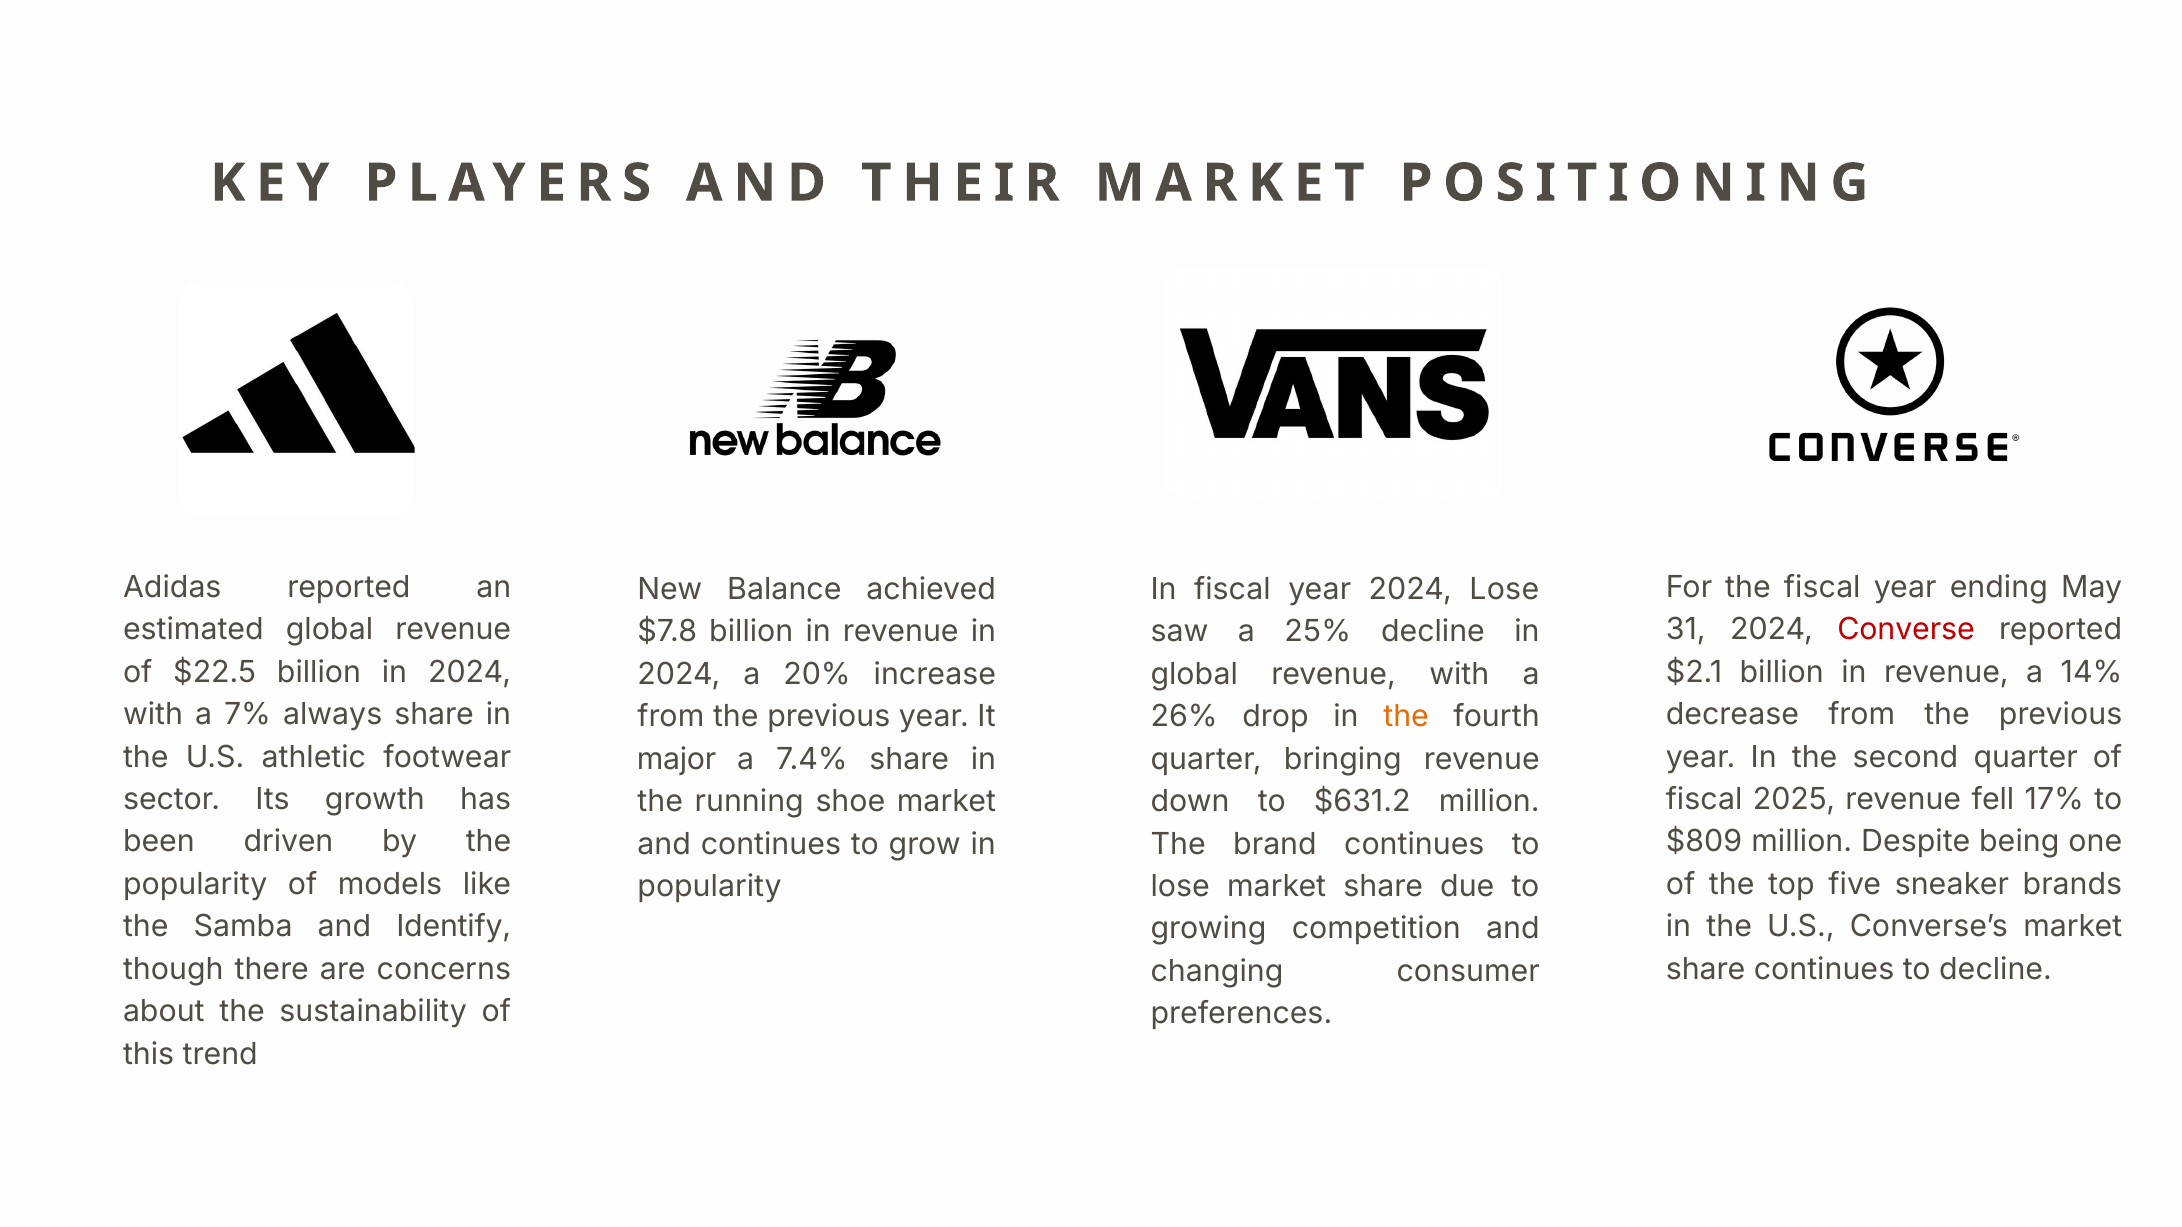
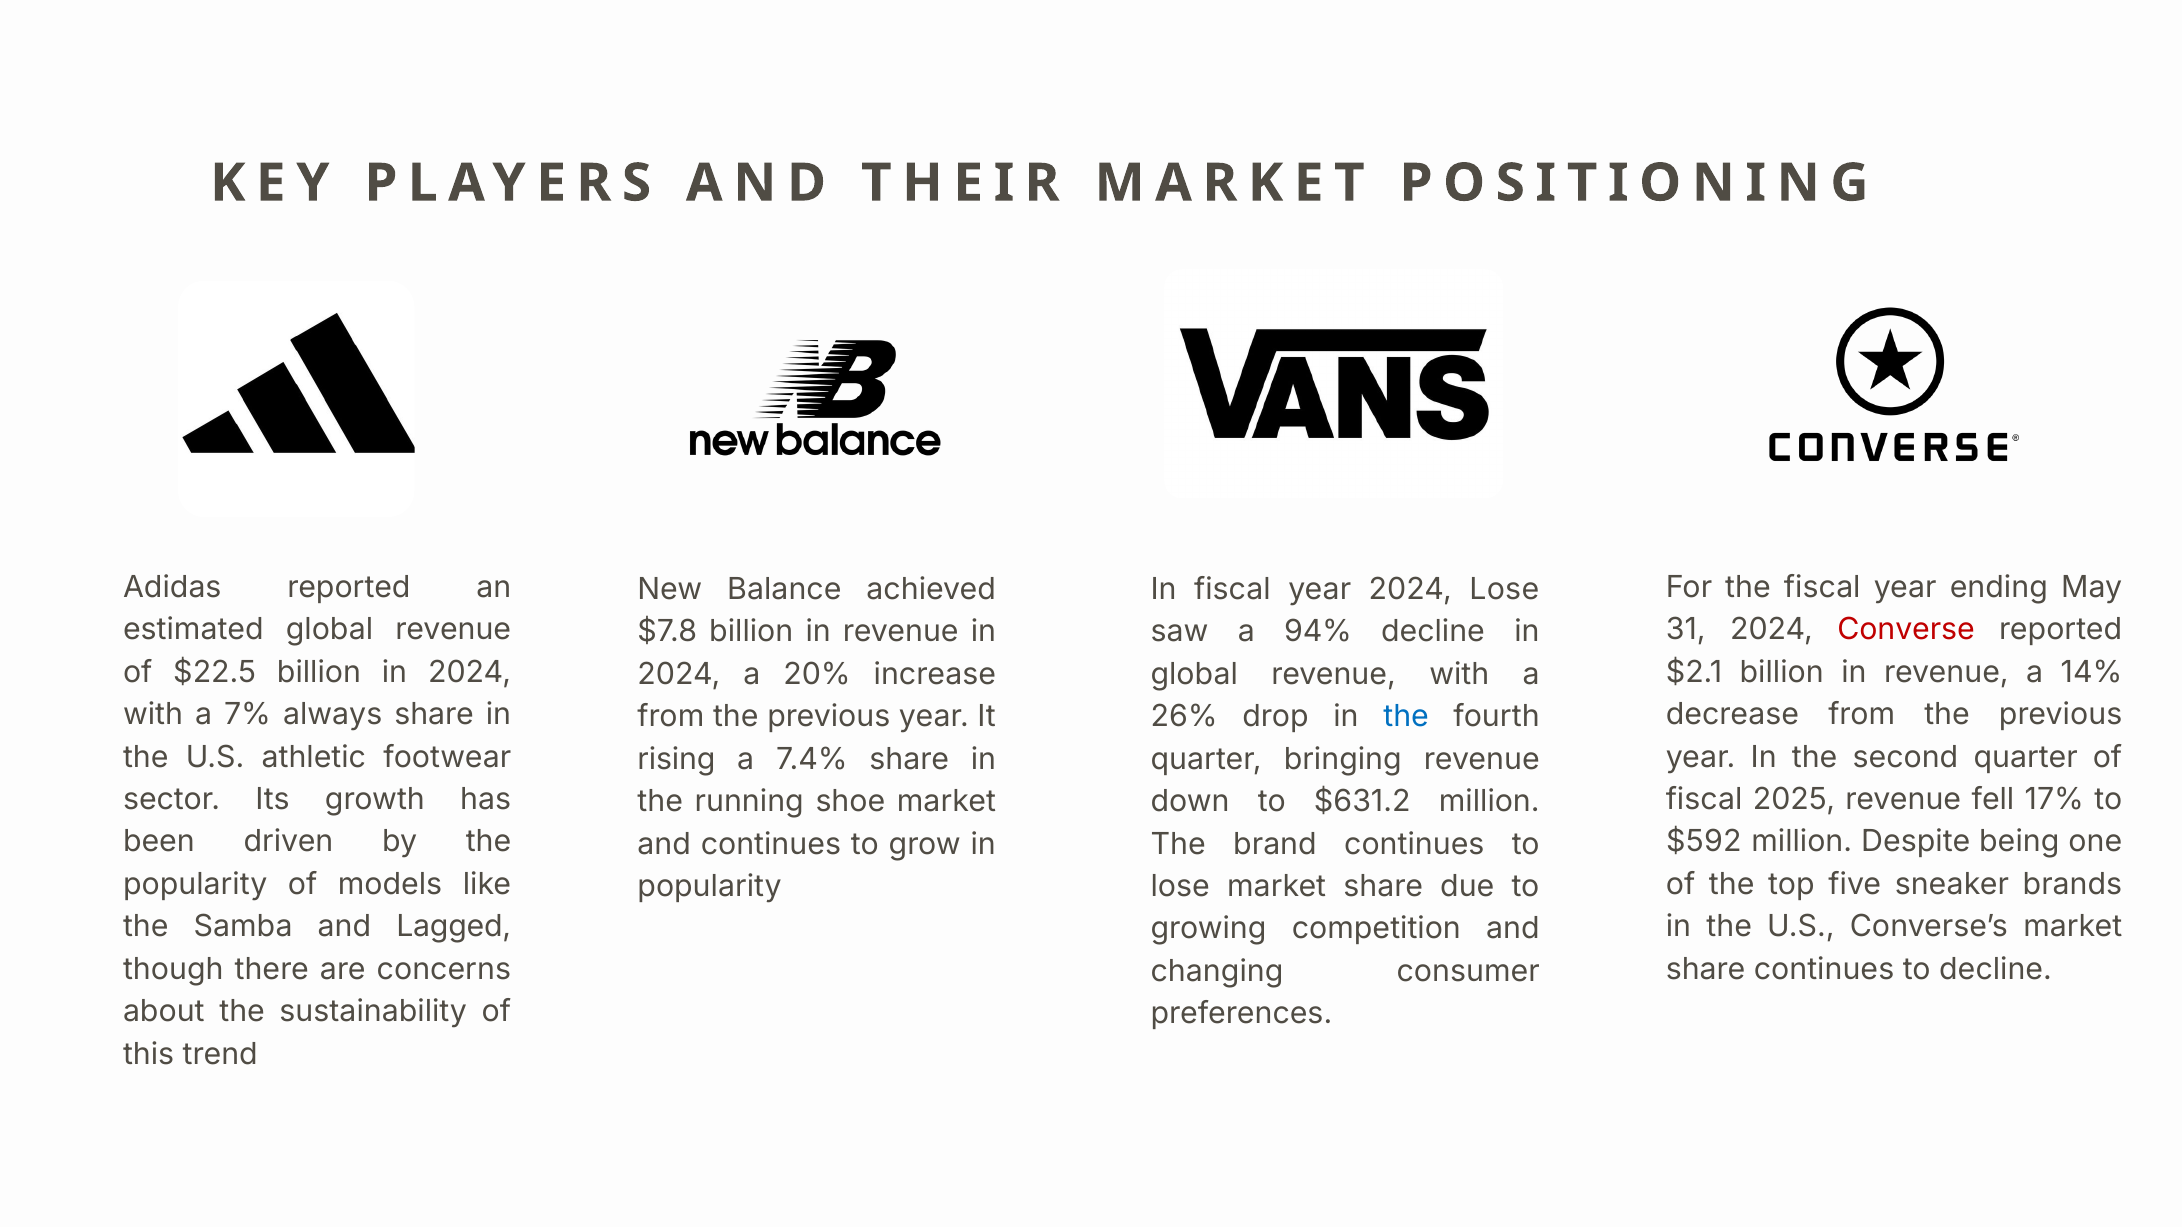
25%: 25% -> 94%
the at (1406, 717) colour: orange -> blue
major: major -> rising
$809: $809 -> $592
Identify: Identify -> Lagged
